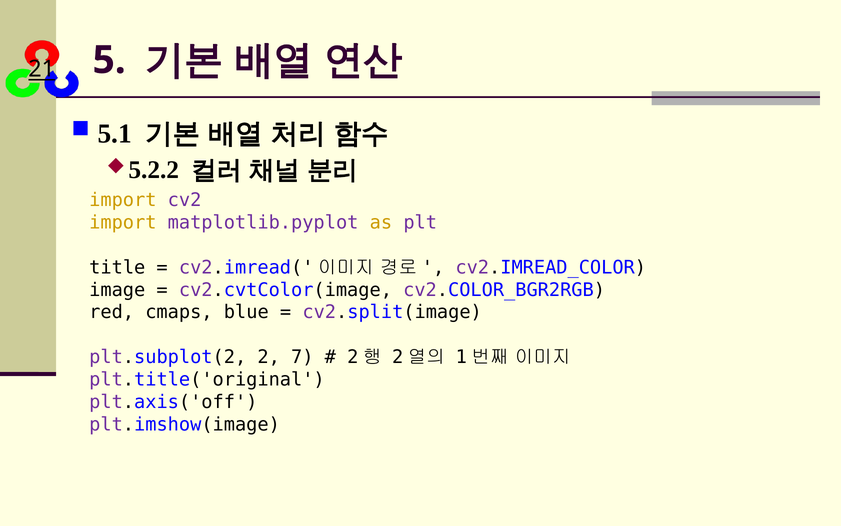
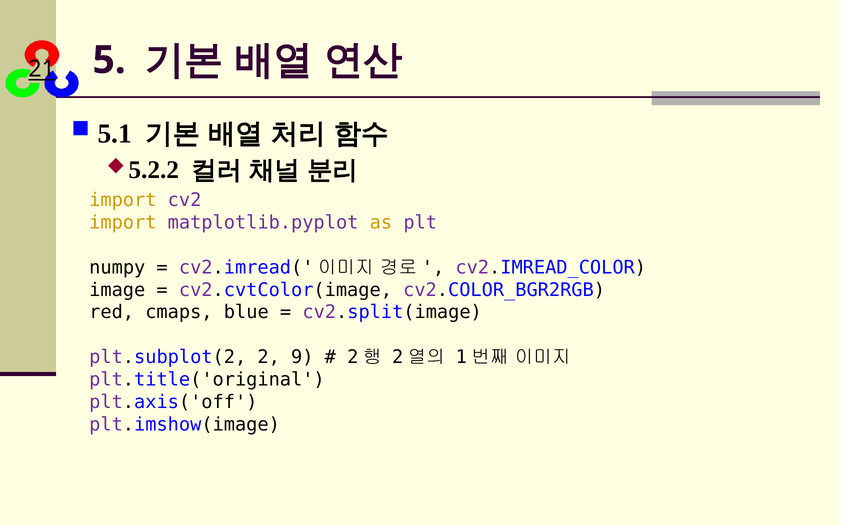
title: title -> numpy
7: 7 -> 9
